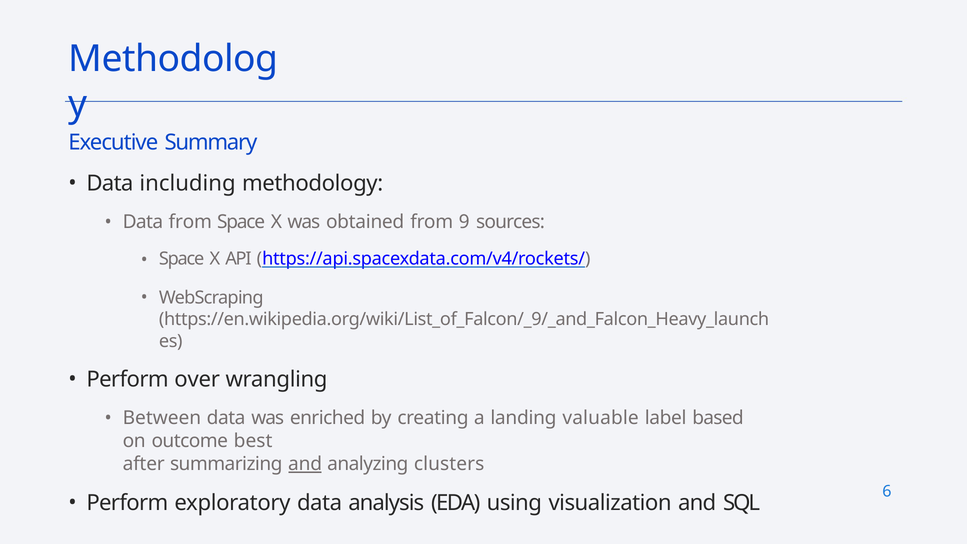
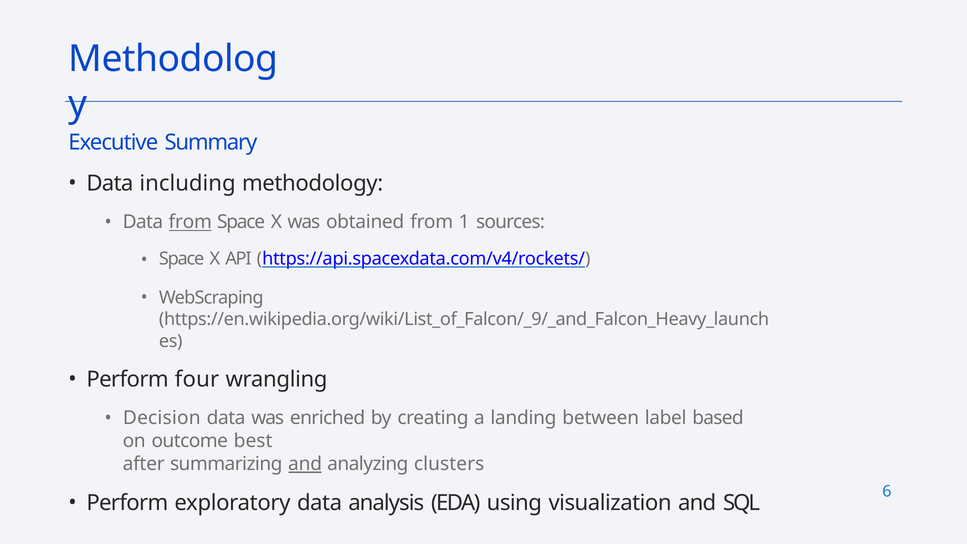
from at (190, 222) underline: none -> present
9: 9 -> 1
over: over -> four
Between: Between -> Decision
valuable: valuable -> between
